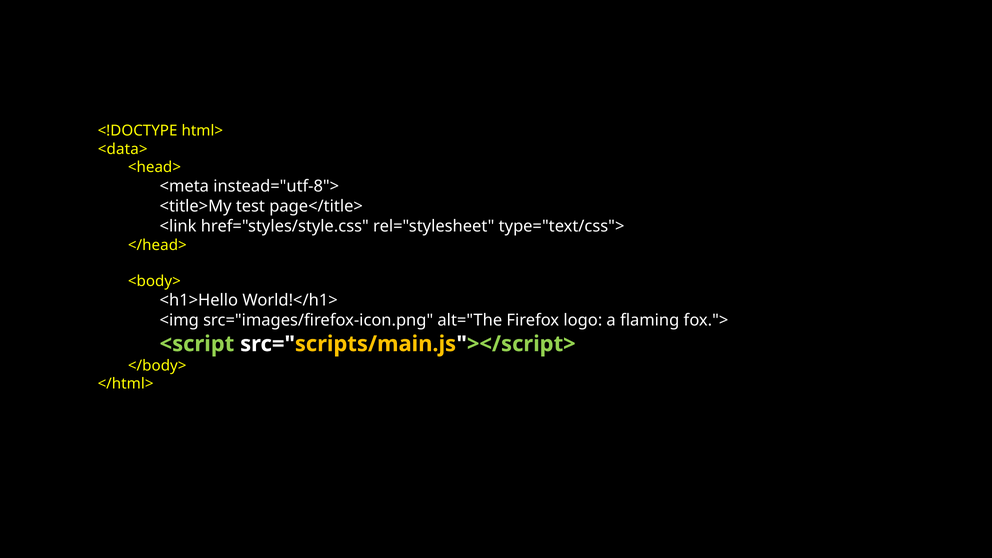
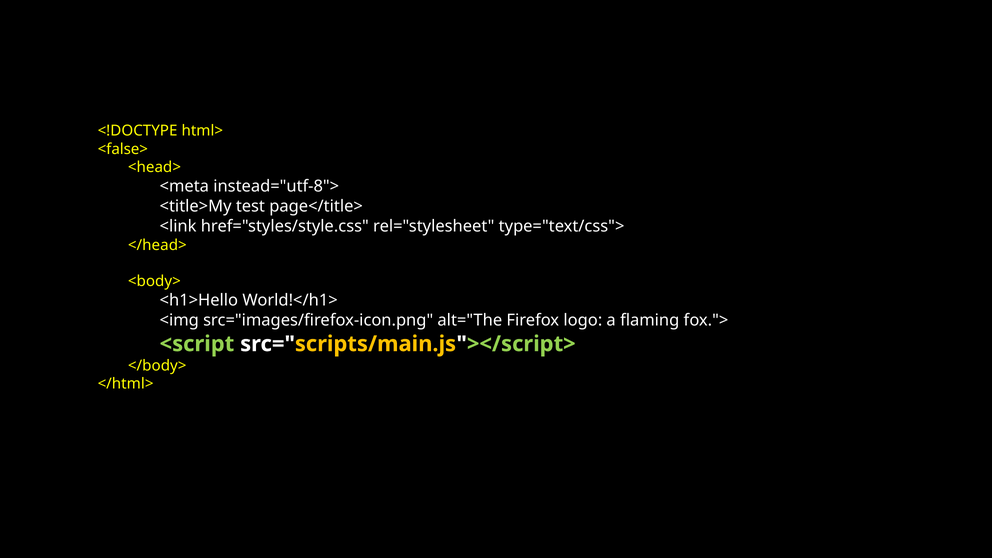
<data>: <data> -> <false>
